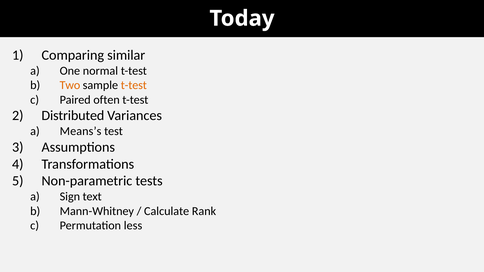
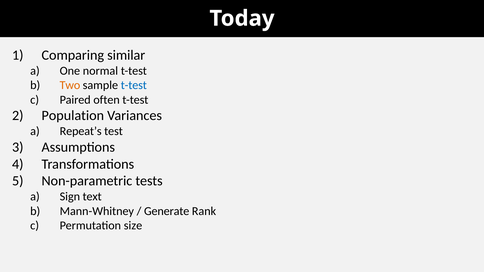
t-test at (134, 85) colour: orange -> blue
Distributed: Distributed -> Population
Means’s: Means’s -> Repeat’s
Calculate: Calculate -> Generate
less: less -> size
